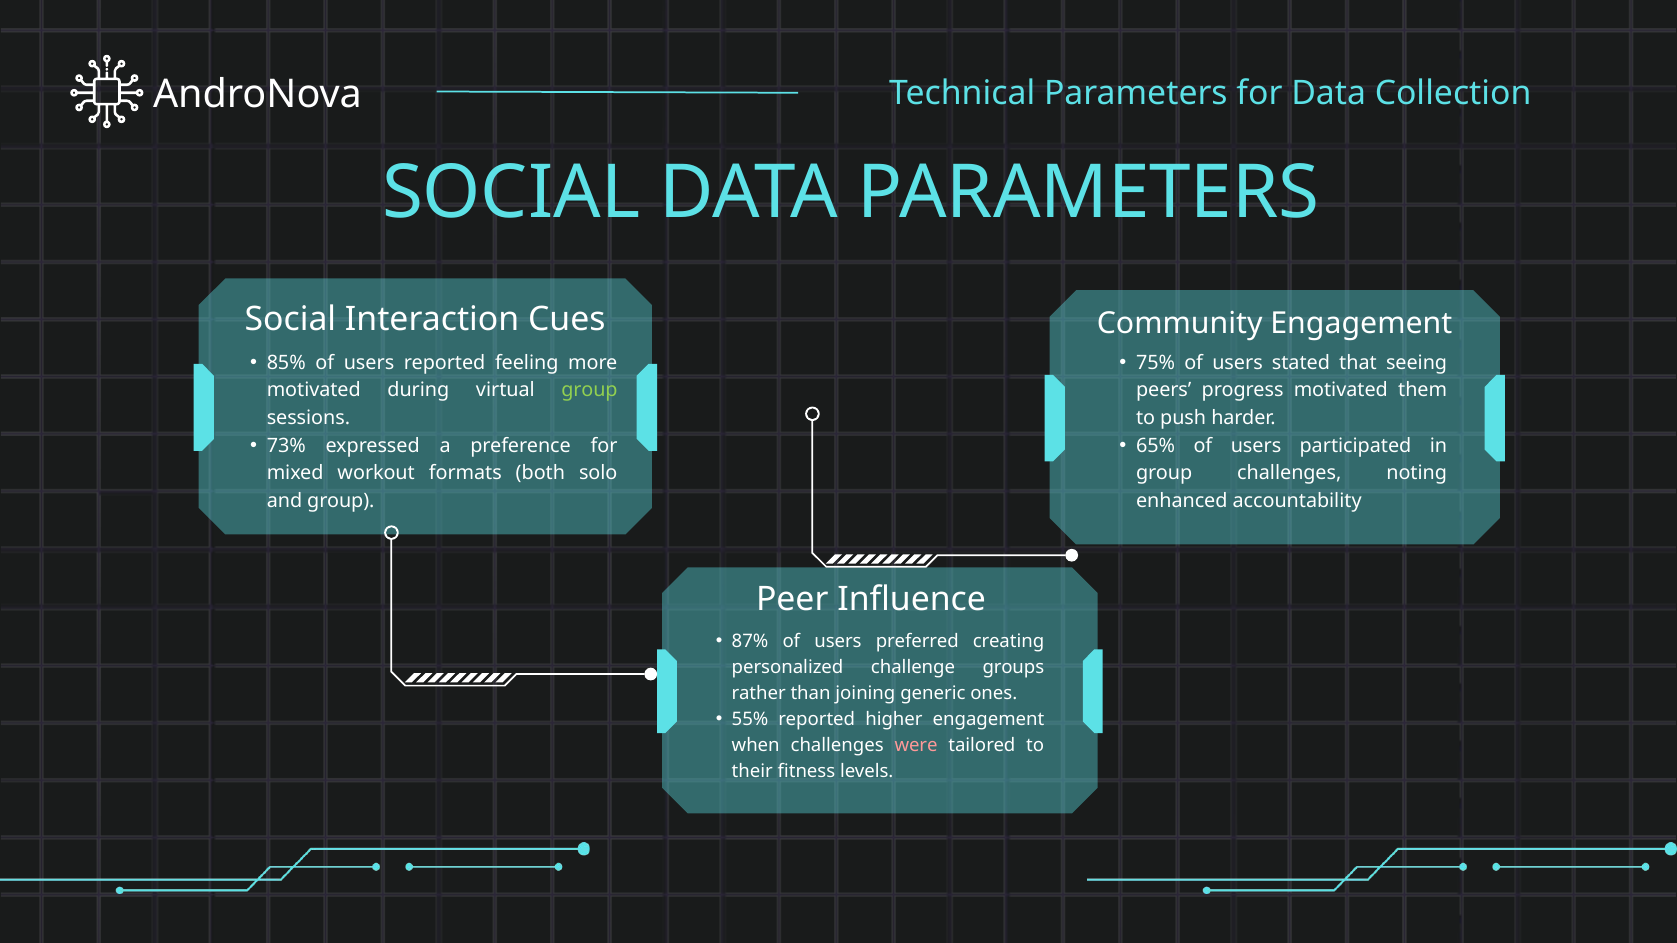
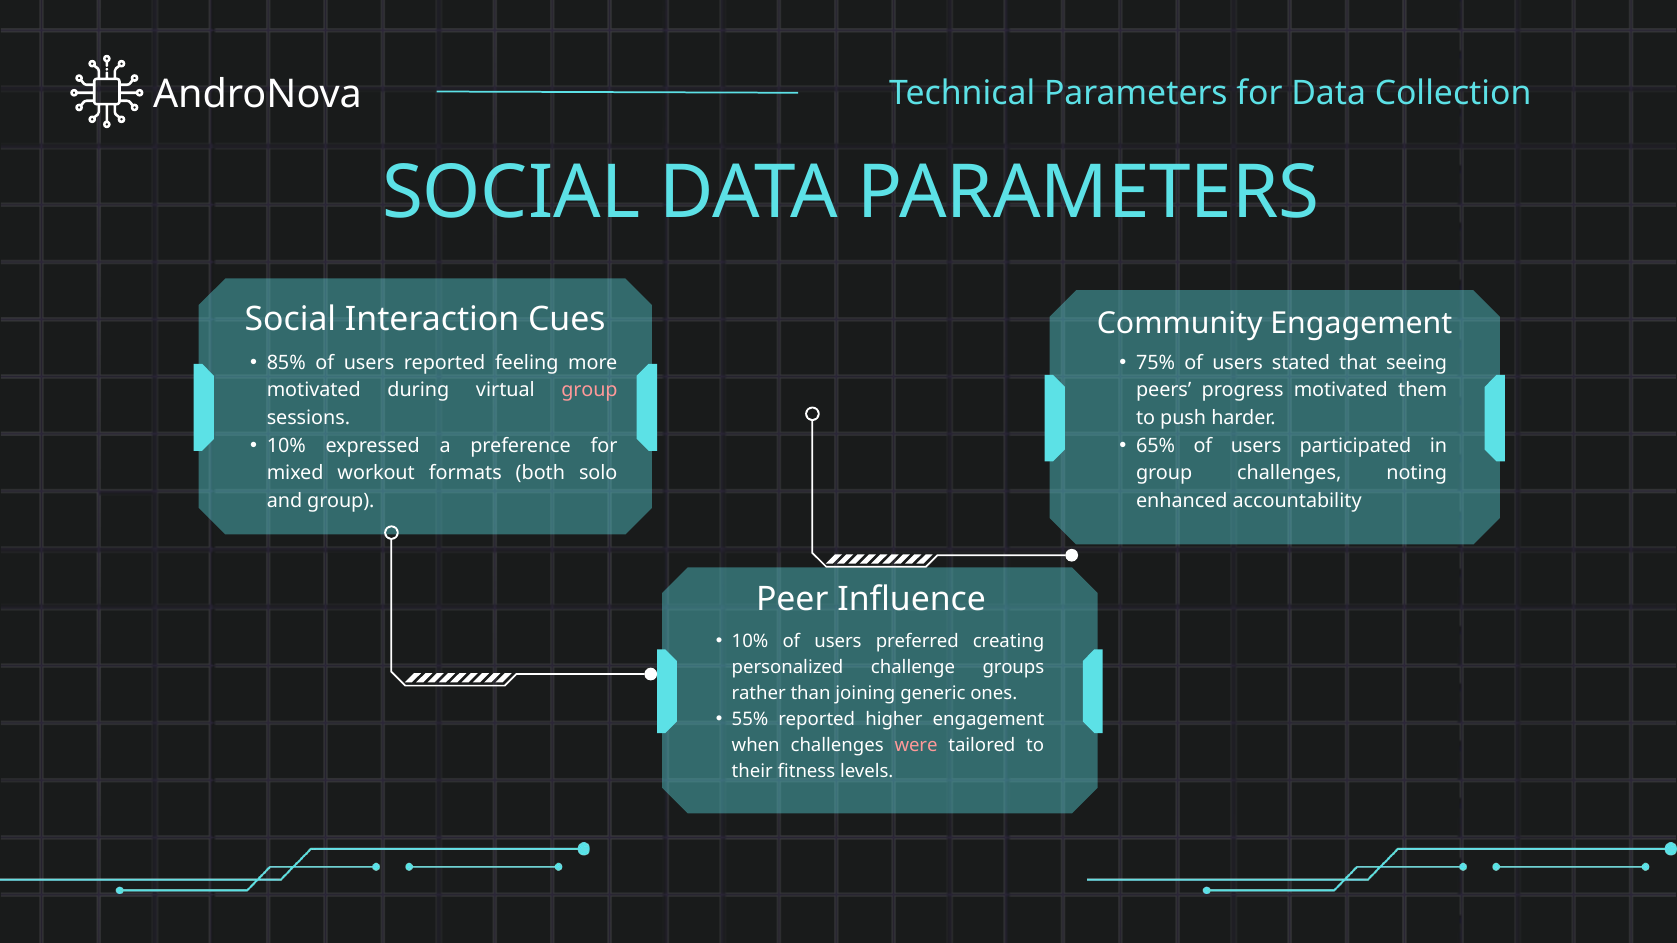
group at (590, 390) colour: light green -> pink
73% at (286, 446): 73% -> 10%
87% at (750, 641): 87% -> 10%
